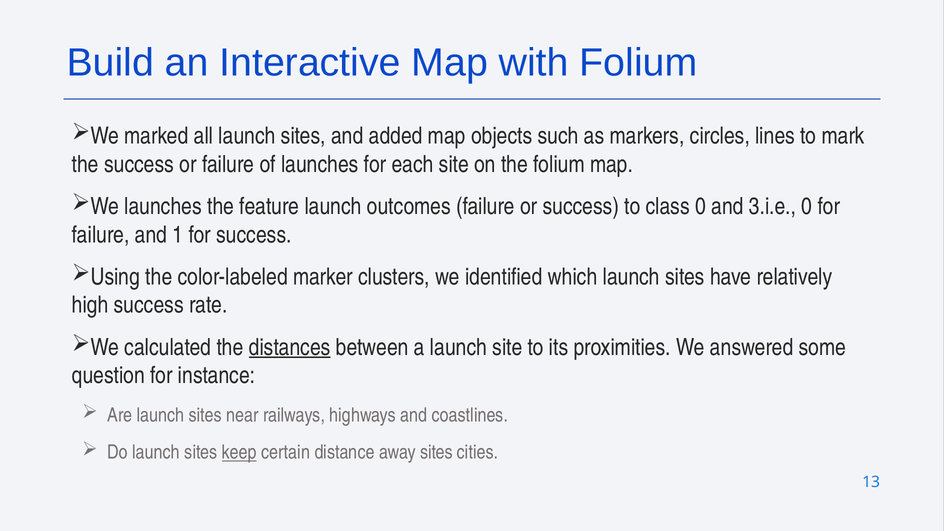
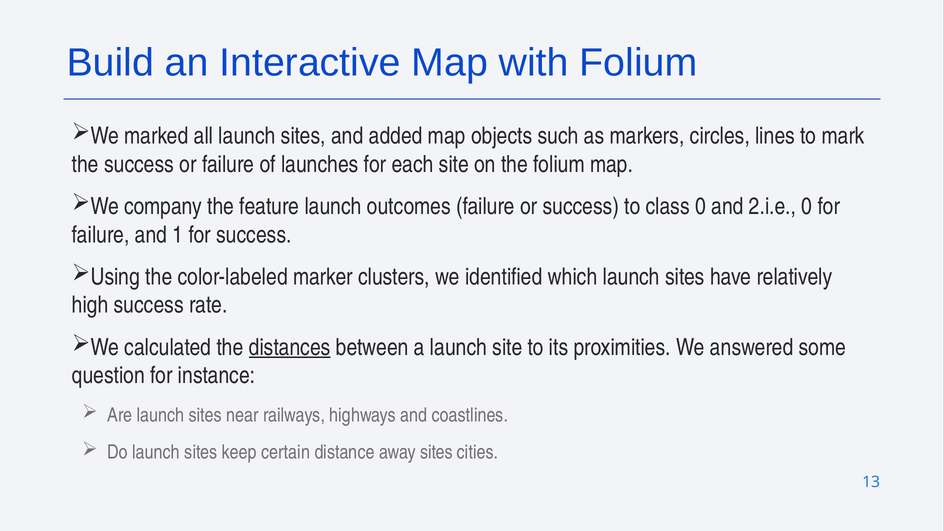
We launches: launches -> company
3.i.e: 3.i.e -> 2.i.e
keep underline: present -> none
